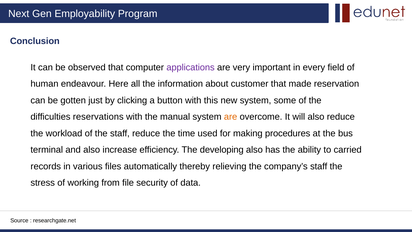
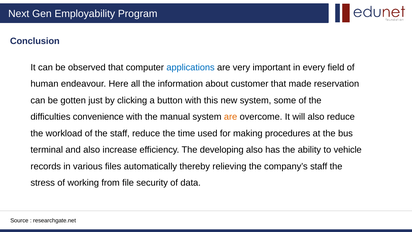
applications colour: purple -> blue
reservations: reservations -> convenience
carried: carried -> vehicle
